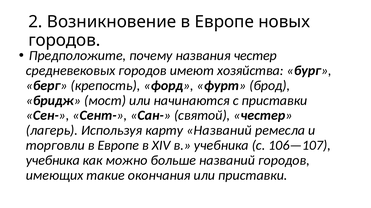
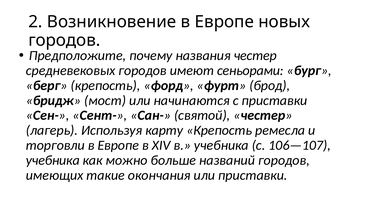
хозяйства: хозяйства -> сеньорами
карту Названий: Названий -> Крепость
